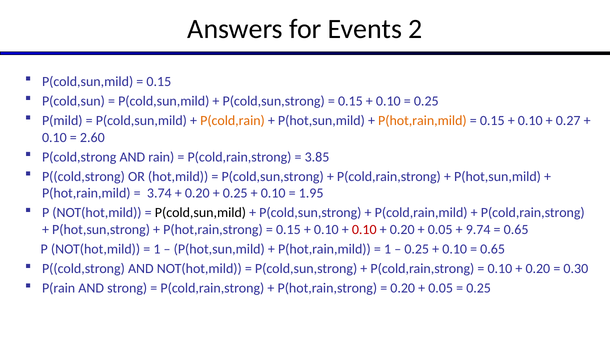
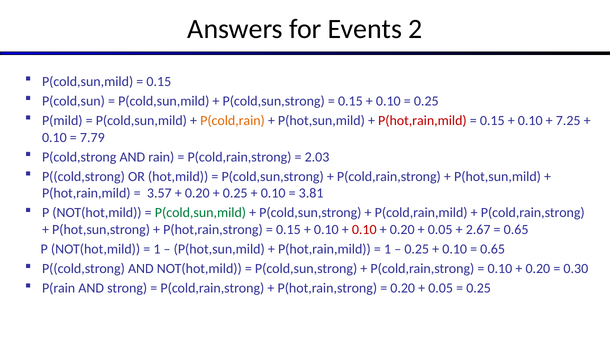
P(hot,rain,mild at (422, 121) colour: orange -> red
0.27: 0.27 -> 7.25
2.60: 2.60 -> 7.79
3.85: 3.85 -> 2.03
3.74: 3.74 -> 3.57
1.95: 1.95 -> 3.81
P(cold,sun,mild at (200, 213) colour: black -> green
9.74: 9.74 -> 2.67
